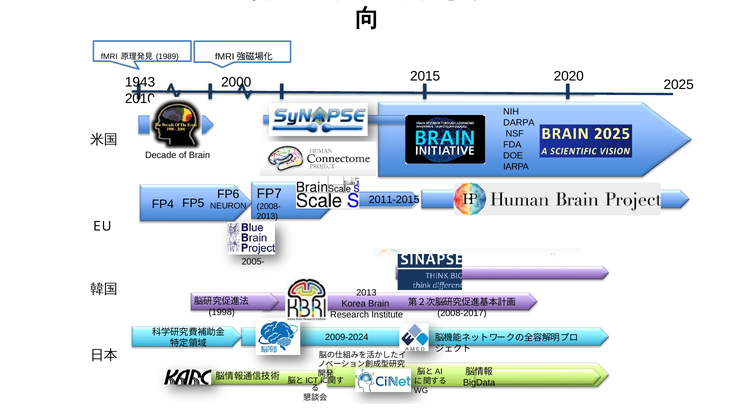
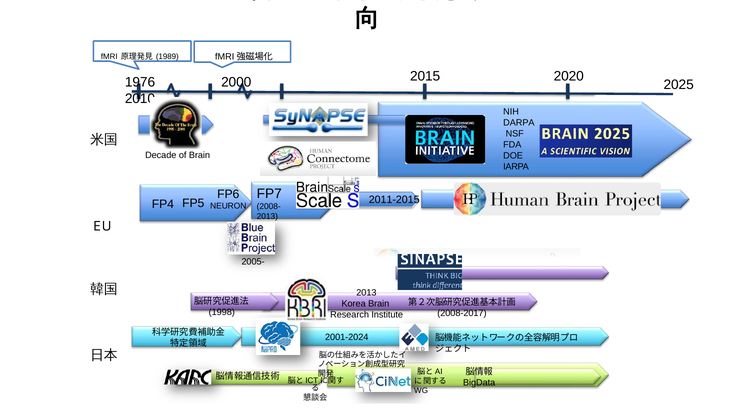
1943: 1943 -> 1976
2009-2024: 2009-2024 -> 2001-2024
